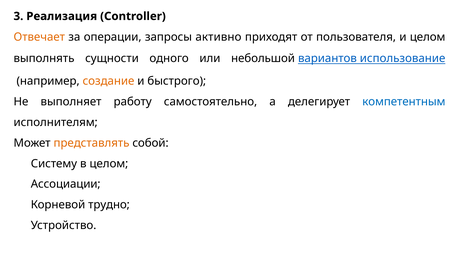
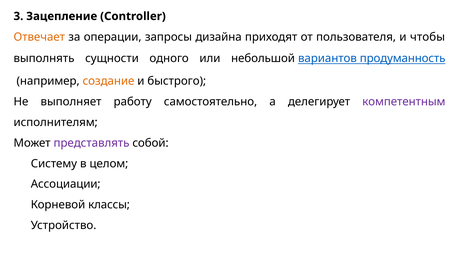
Реализация: Реализация -> Зацепление
активно: активно -> дизайна
и целом: целом -> чтобы
использование: использование -> продуманность
компетентным colour: blue -> purple
представлять colour: orange -> purple
трудно: трудно -> классы
